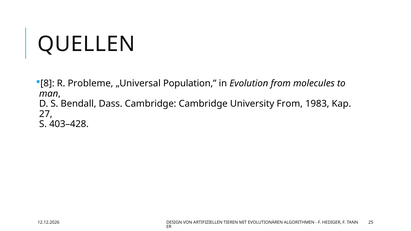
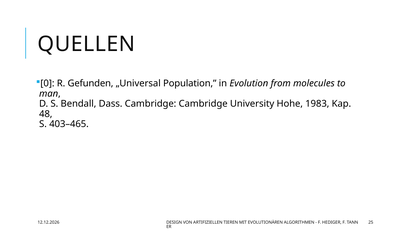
8: 8 -> 0
Probleme: Probleme -> Gefunden
University From: From -> Hohe
27: 27 -> 48
403–428: 403–428 -> 403–465
